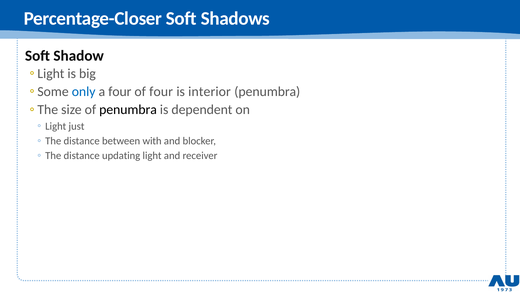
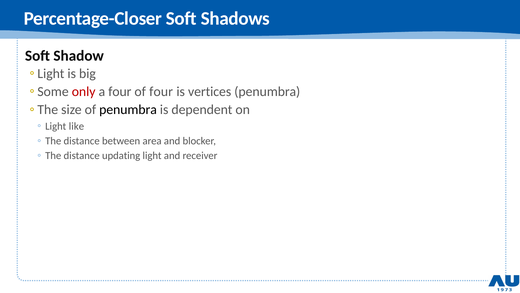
only colour: blue -> red
interior: interior -> vertices
just: just -> like
with: with -> area
